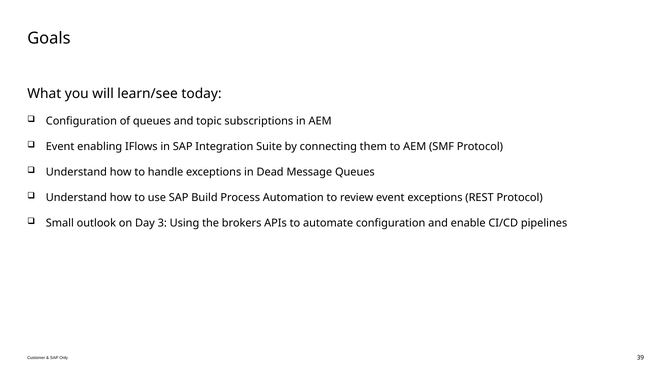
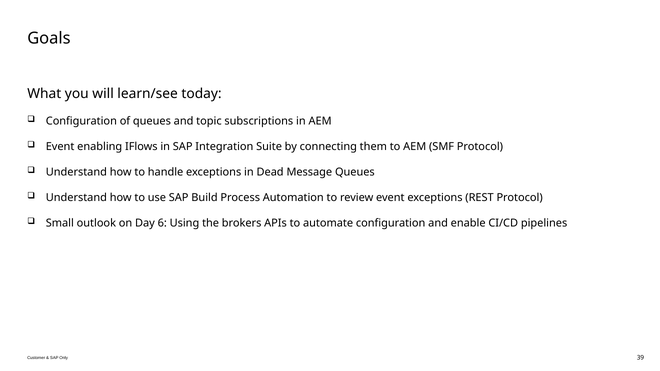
3: 3 -> 6
